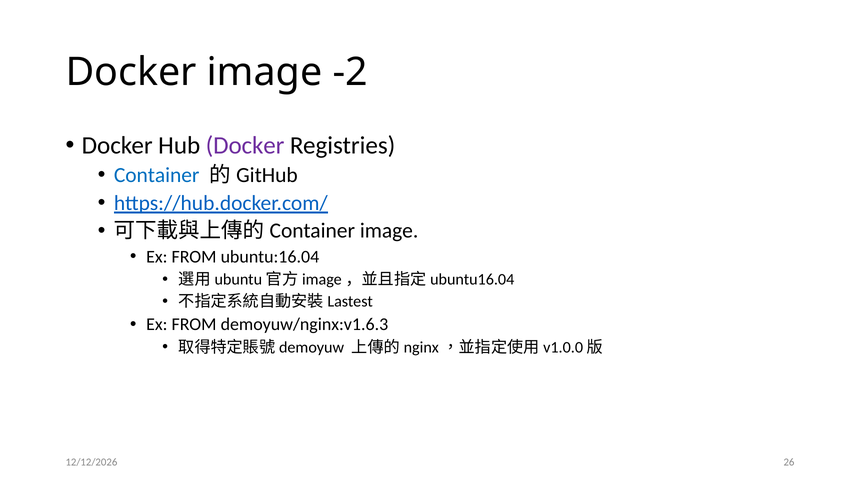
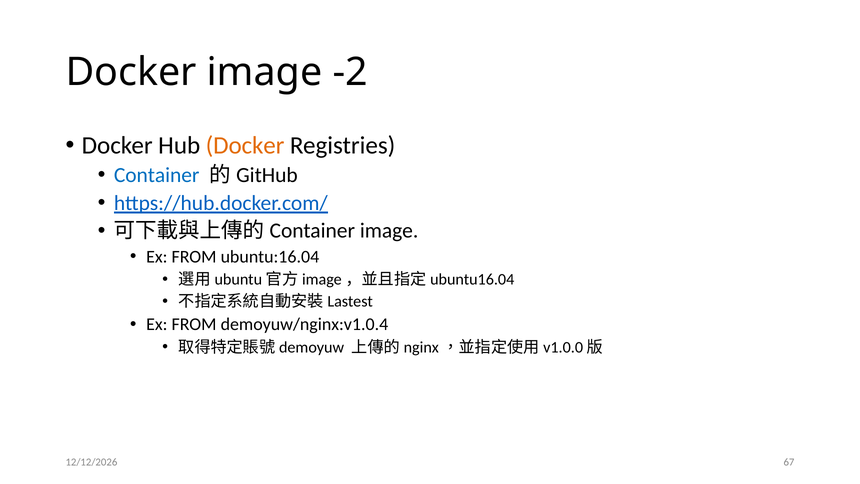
Docker at (245, 145) colour: purple -> orange
demoyuw/nginx:v1.6.3: demoyuw/nginx:v1.6.3 -> demoyuw/nginx:v1.0.4
26: 26 -> 67
